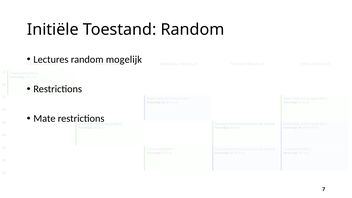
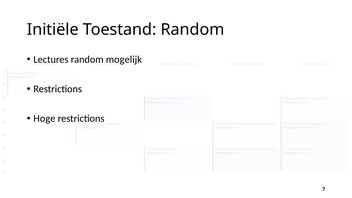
Mate: Mate -> Hoge
